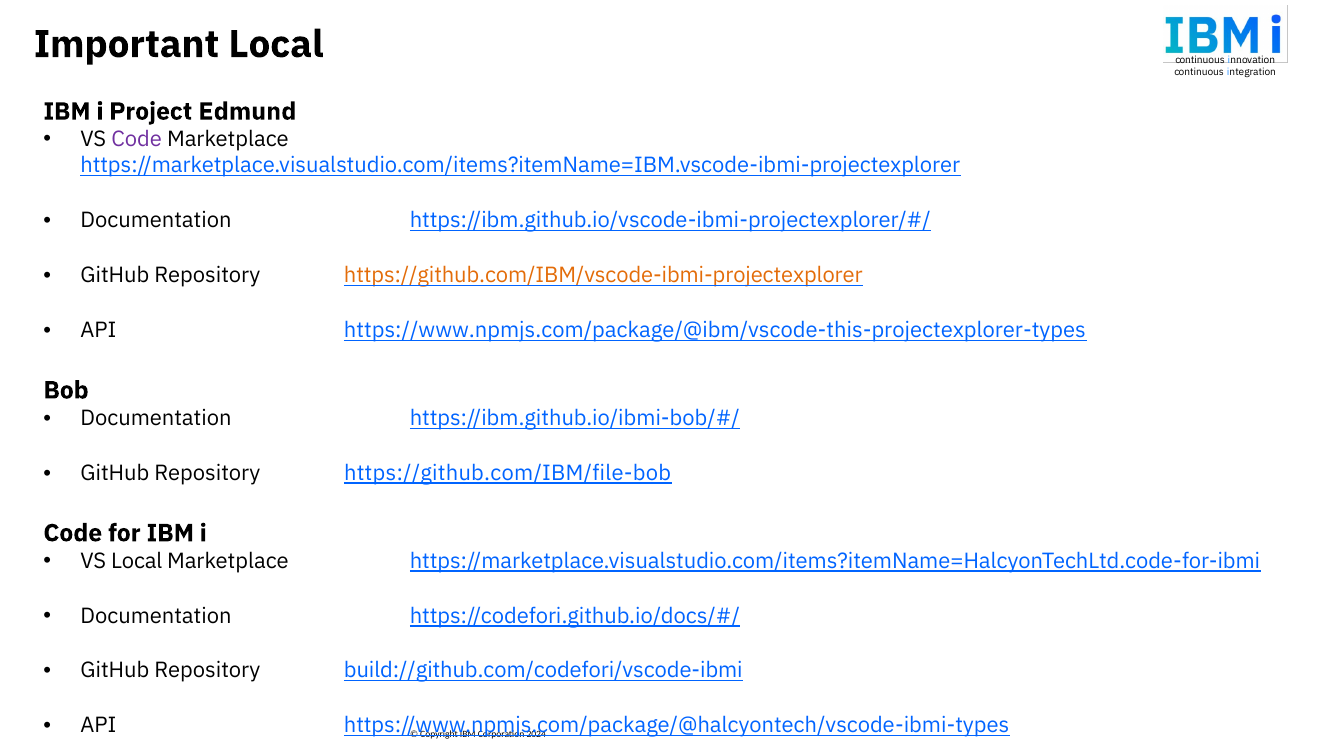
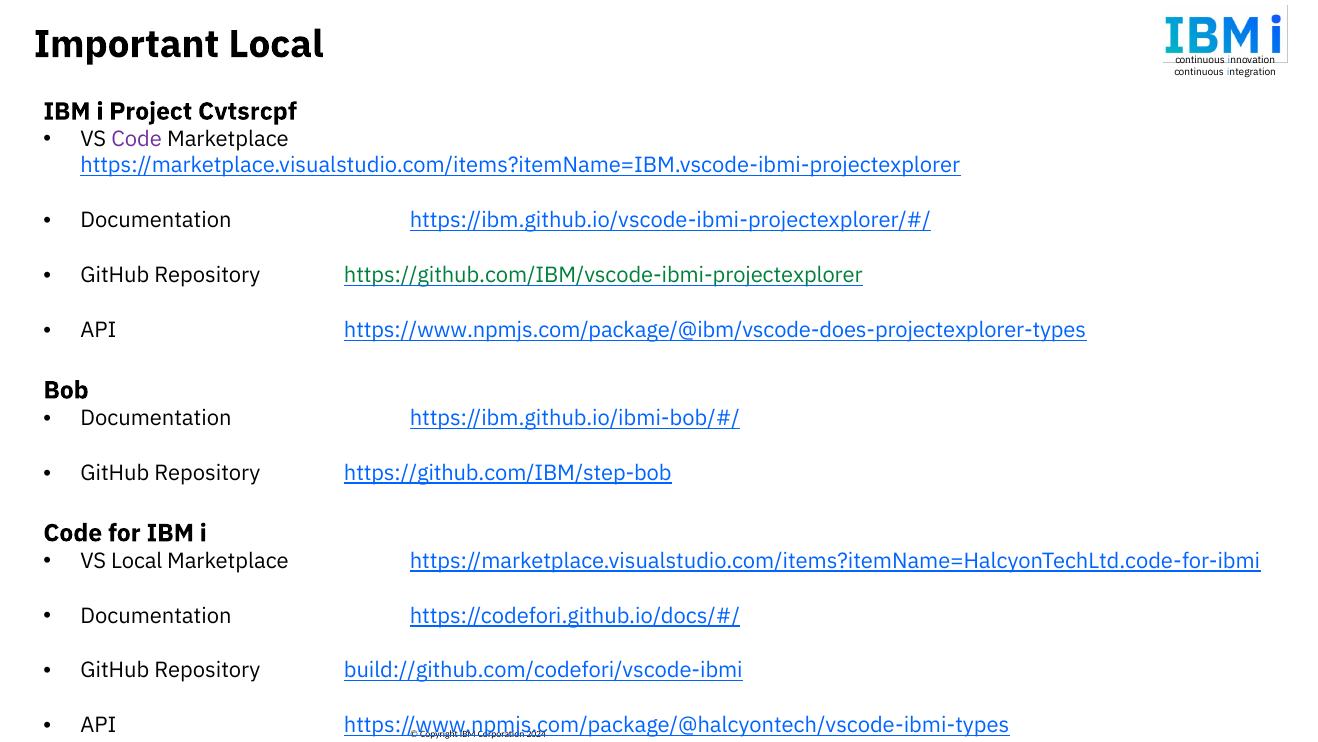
Edmund: Edmund -> Cvtsrcpf
https://github.com/IBM/vscode-ibmi-projectexplorer colour: orange -> green
https://www.npmjs.com/package/@ibm/vscode-this-projectexplorer-types: https://www.npmjs.com/package/@ibm/vscode-this-projectexplorer-types -> https://www.npmjs.com/package/@ibm/vscode-does-projectexplorer-types
https://github.com/IBM/file-bob: https://github.com/IBM/file-bob -> https://github.com/IBM/step-bob
